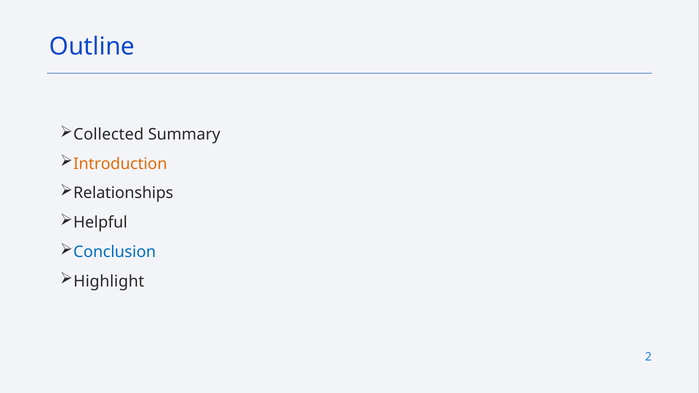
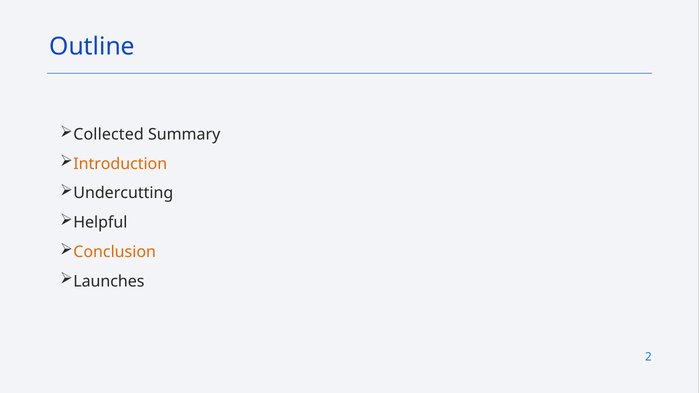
Relationships: Relationships -> Undercutting
Conclusion colour: blue -> orange
Highlight: Highlight -> Launches
